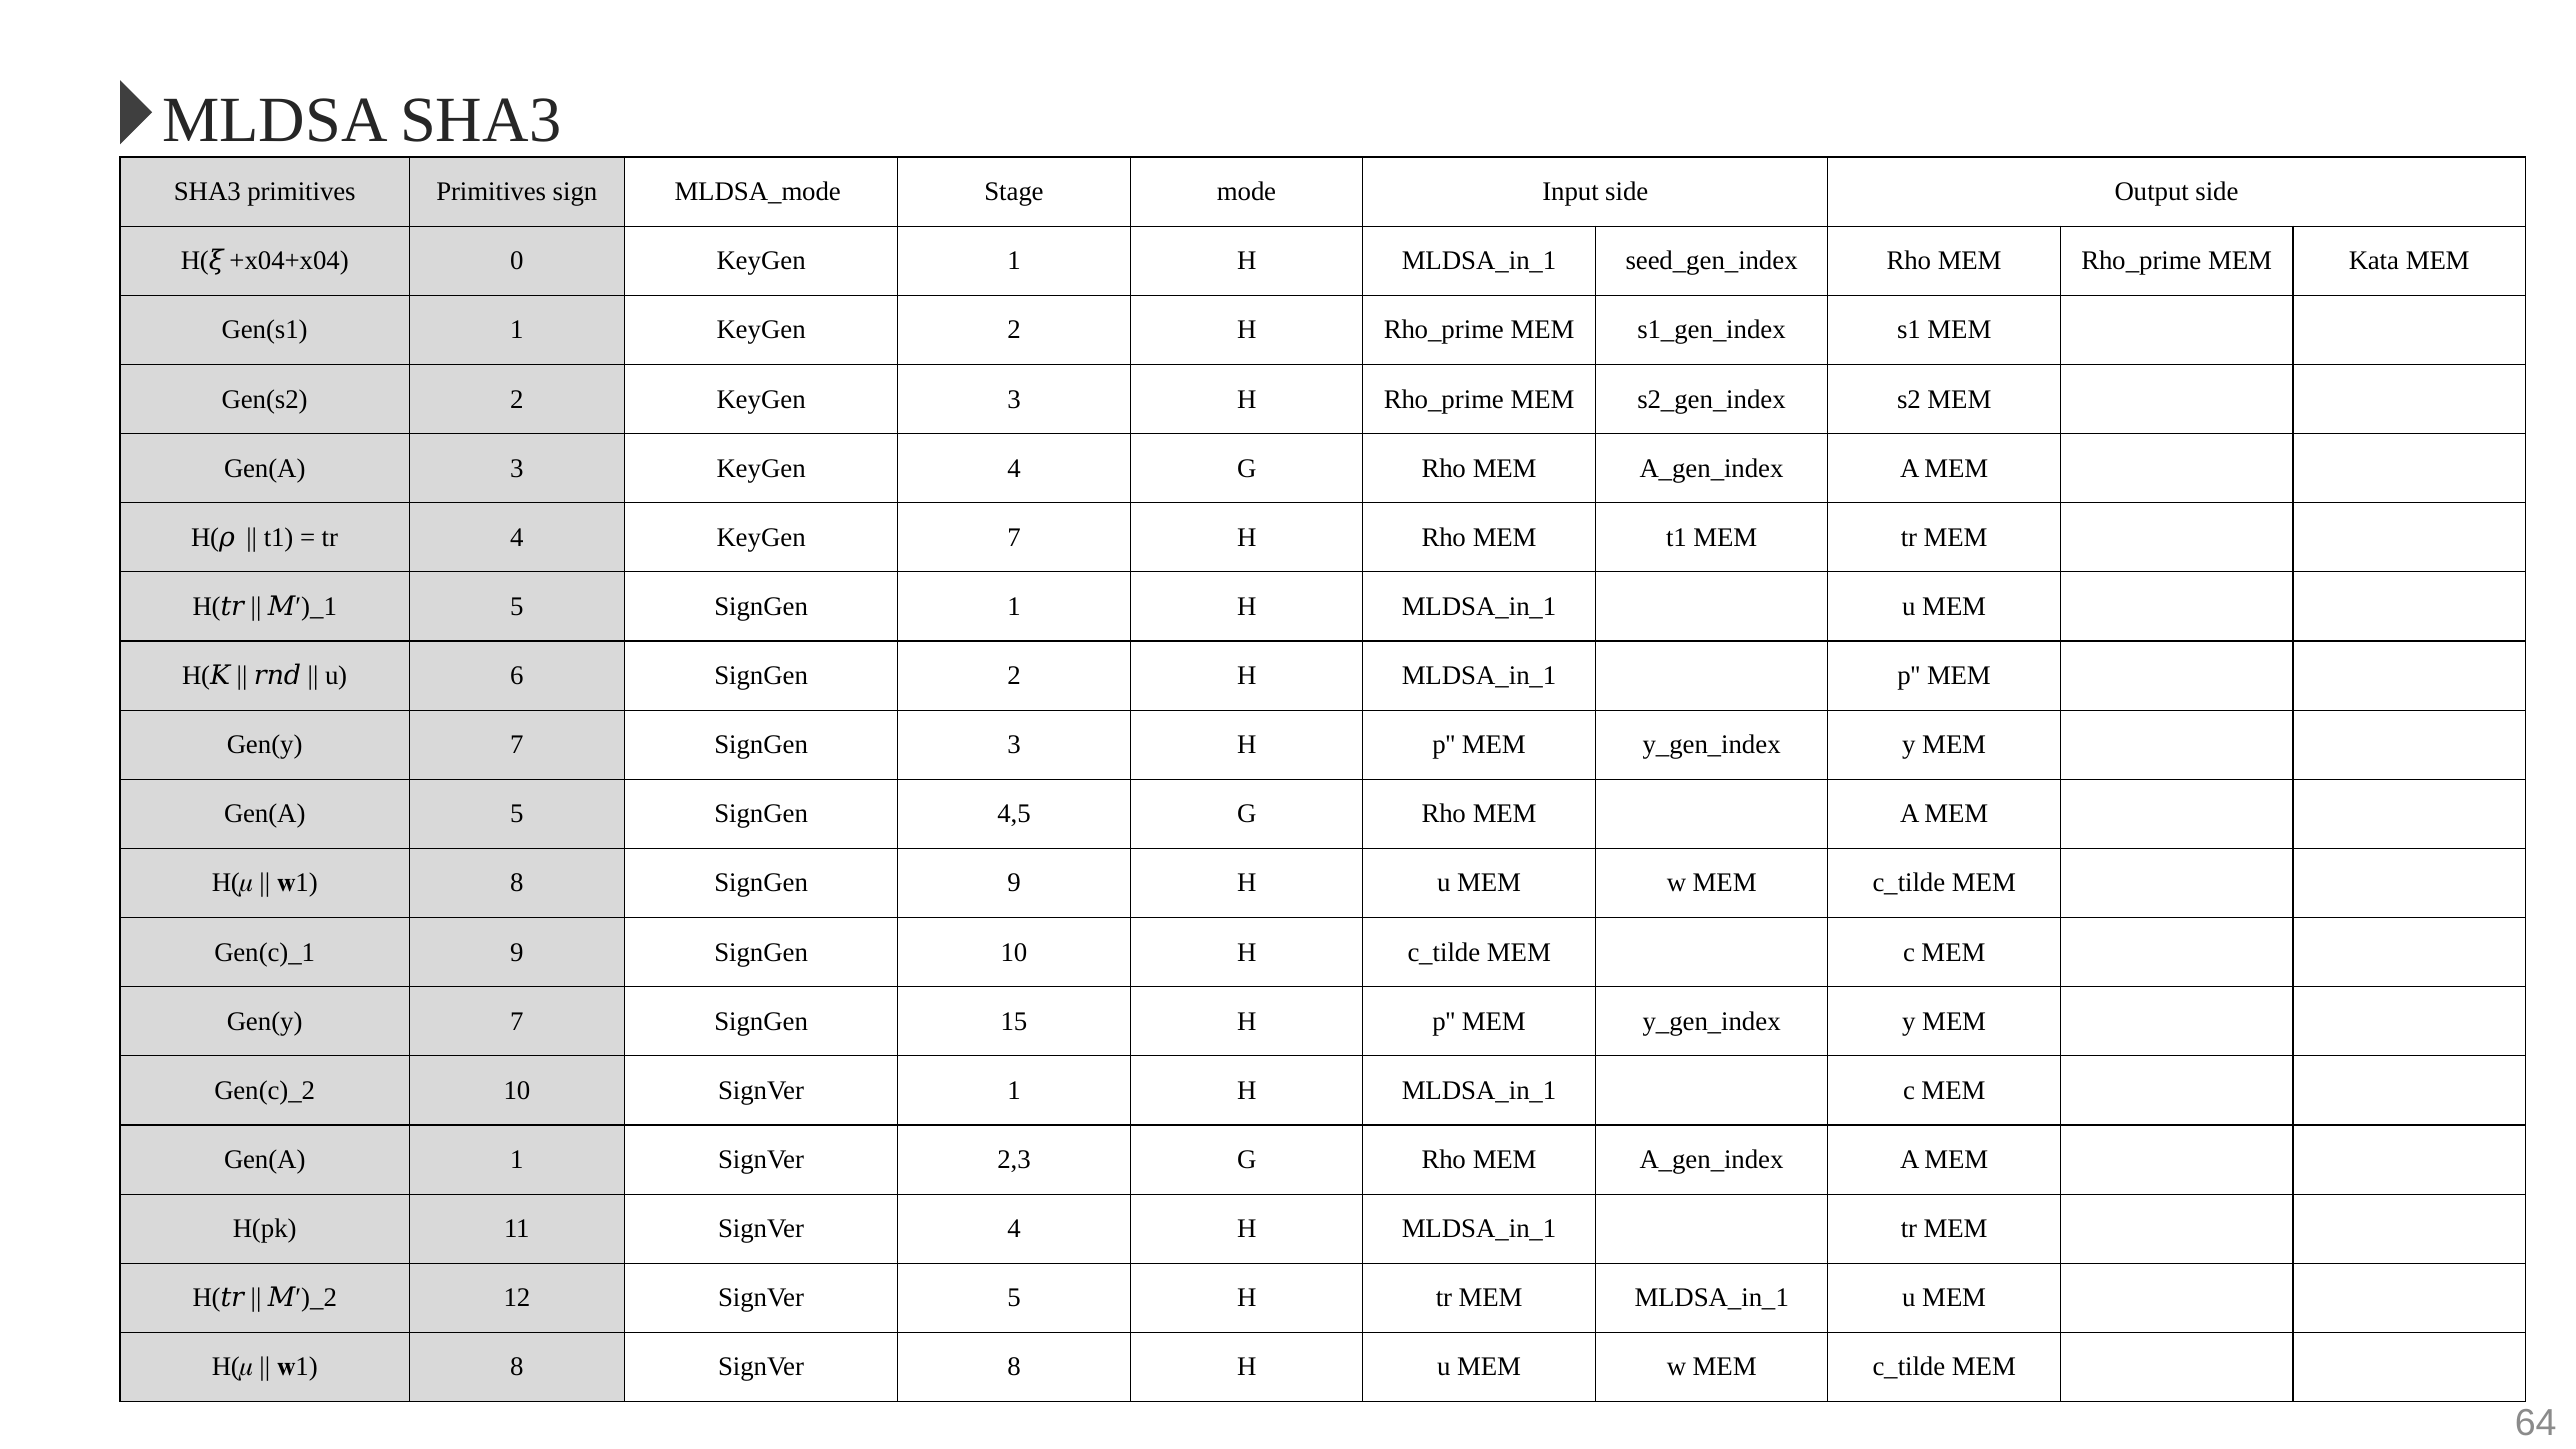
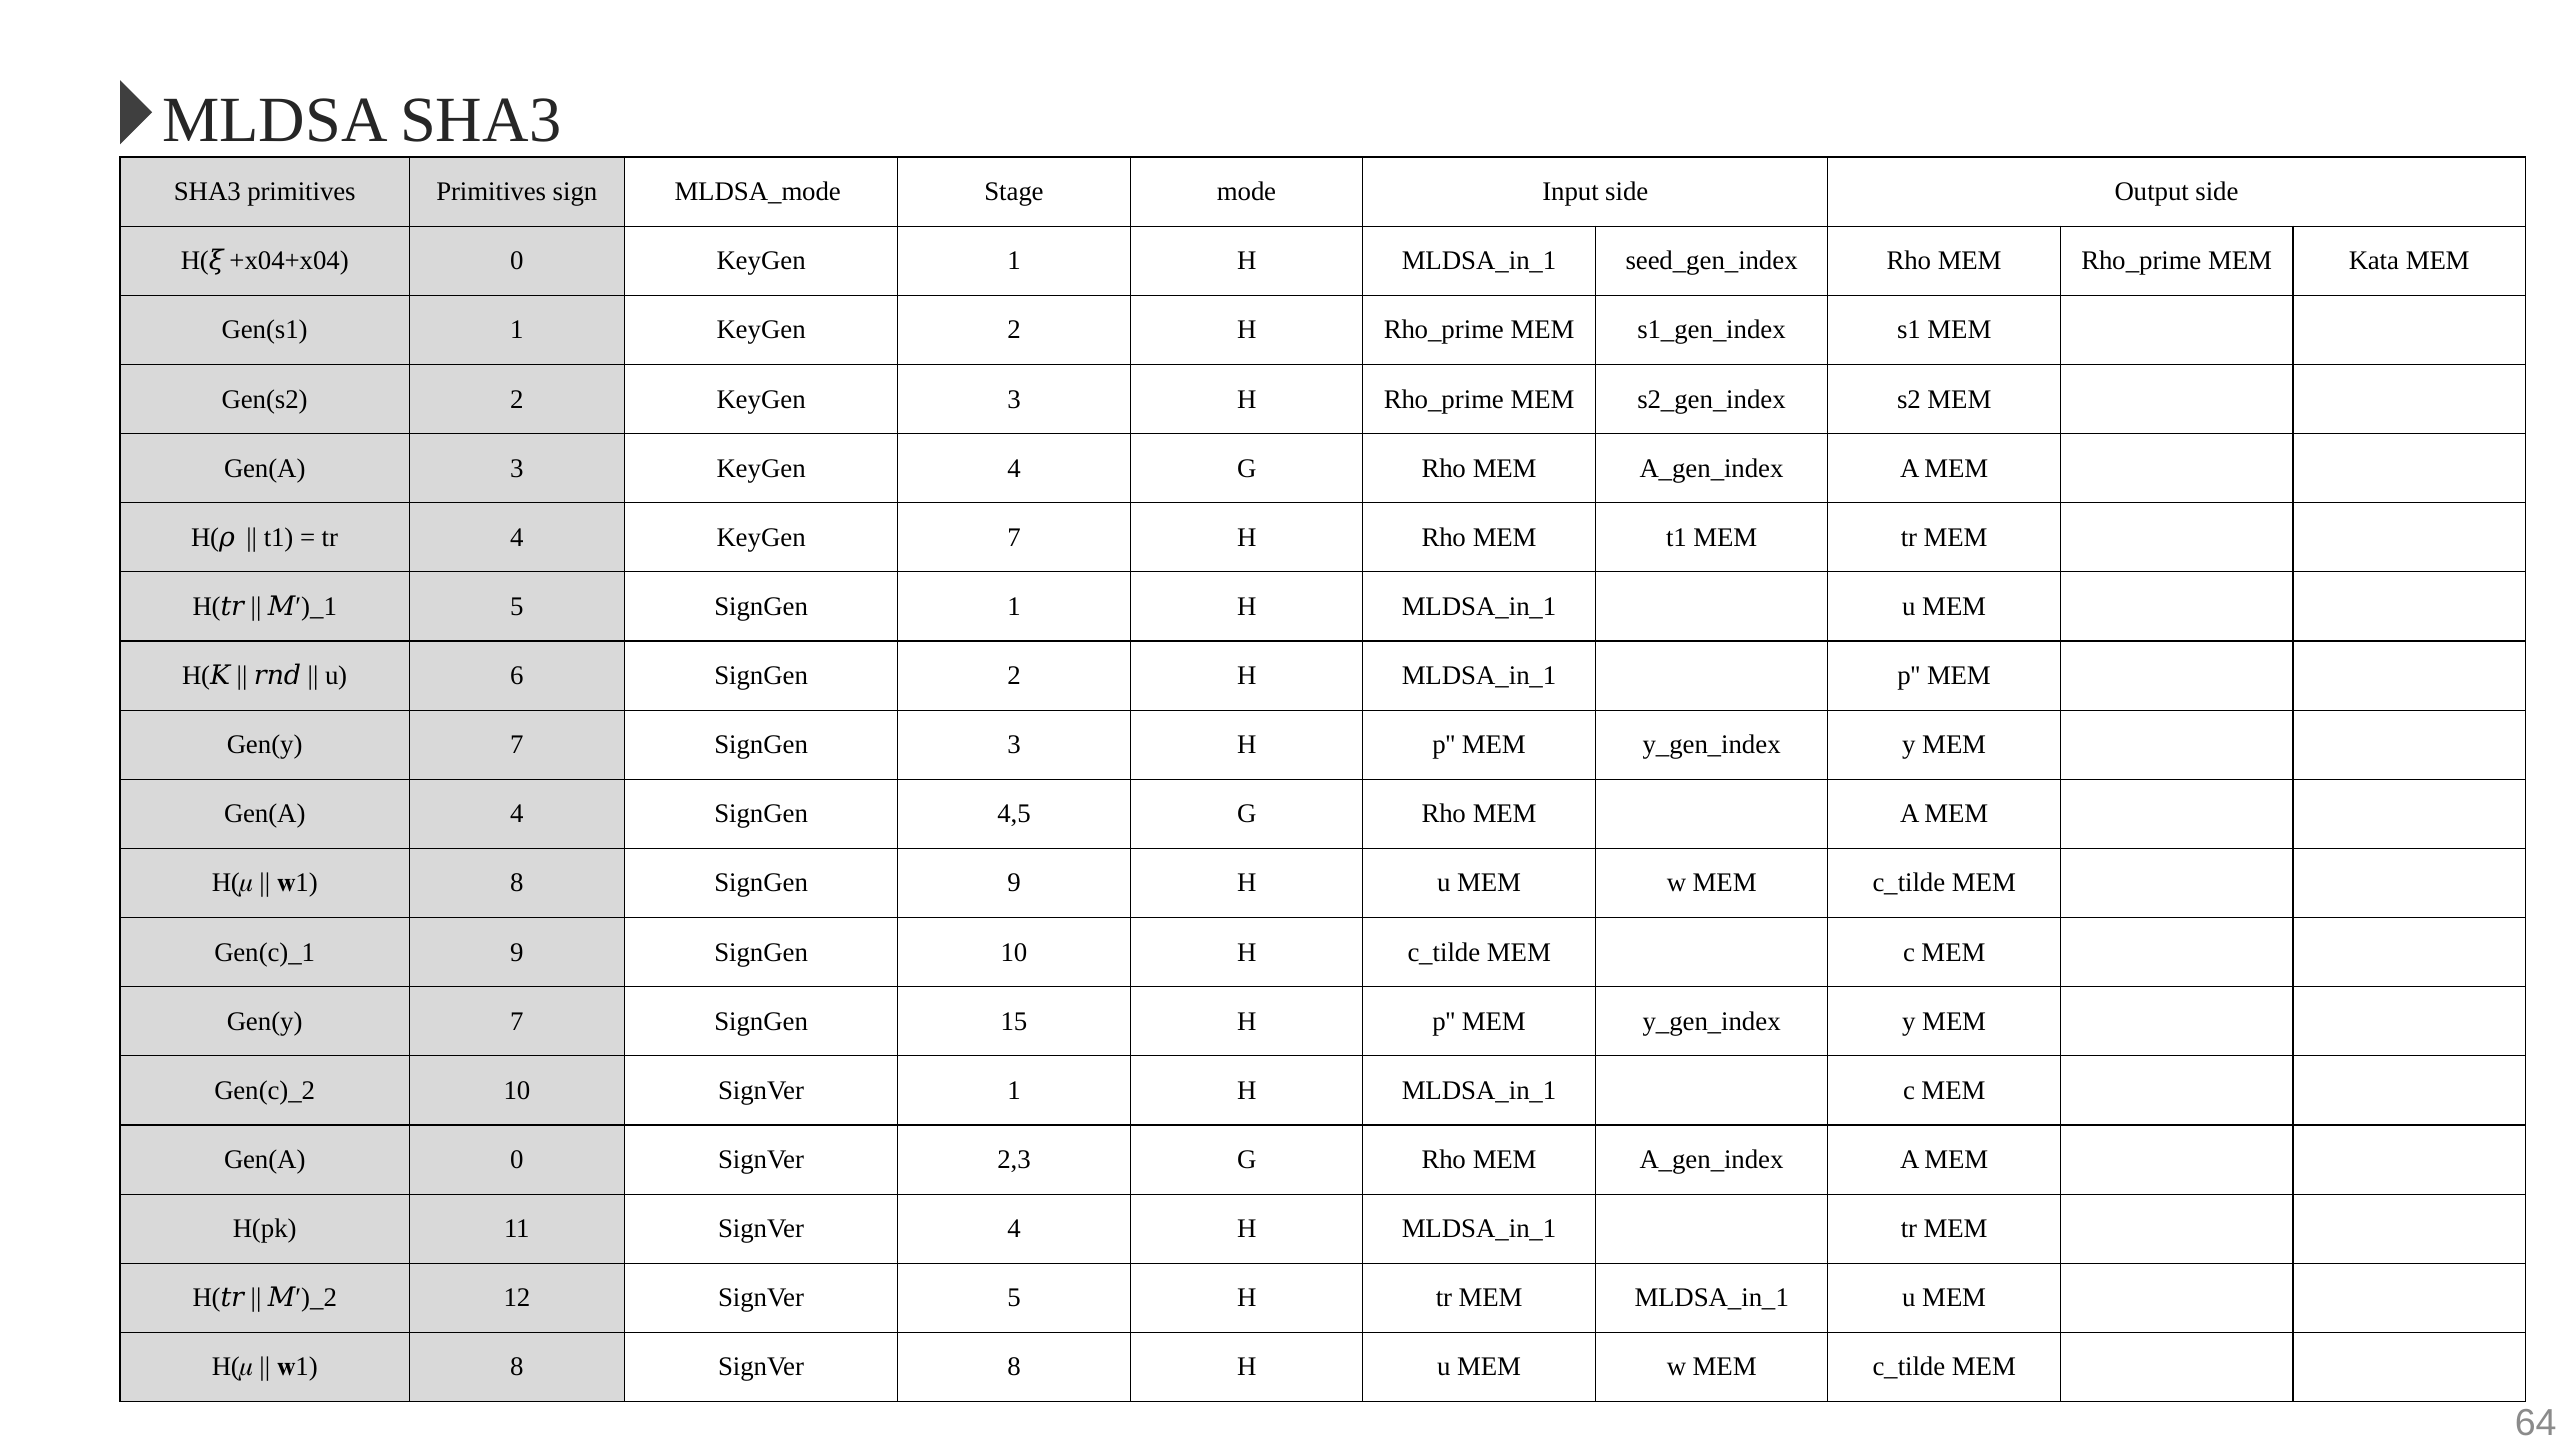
Gen(A 5: 5 -> 4
Gen(A 1: 1 -> 0
